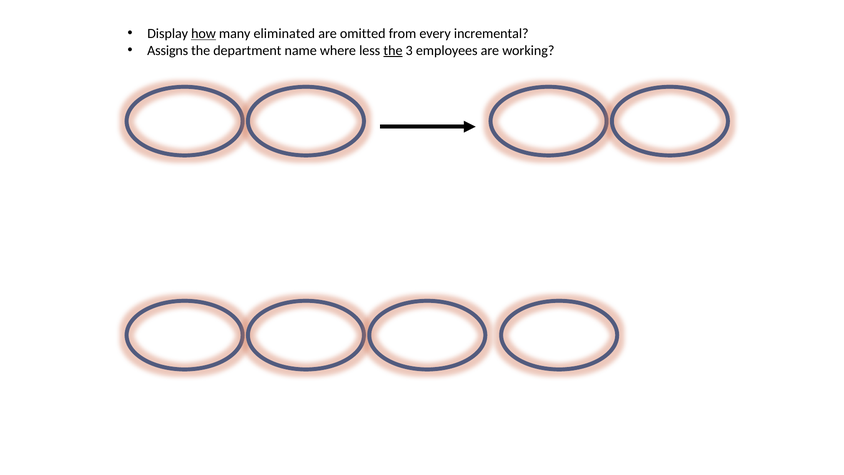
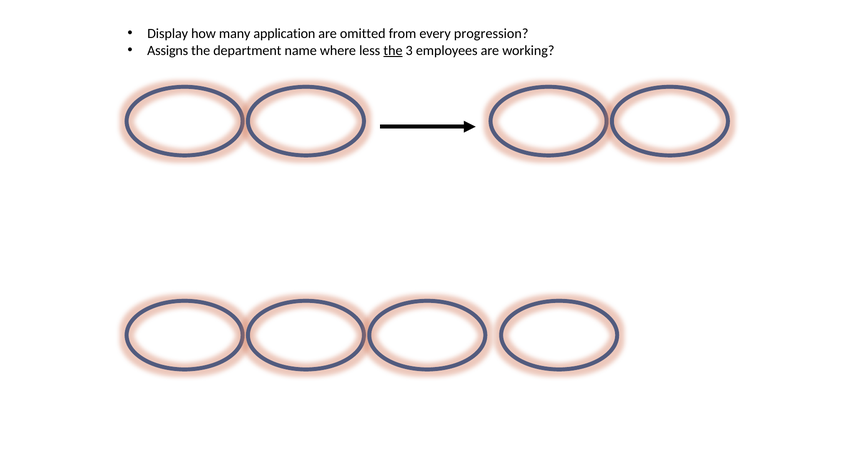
how underline: present -> none
eliminated: eliminated -> application
incremental: incremental -> progression
